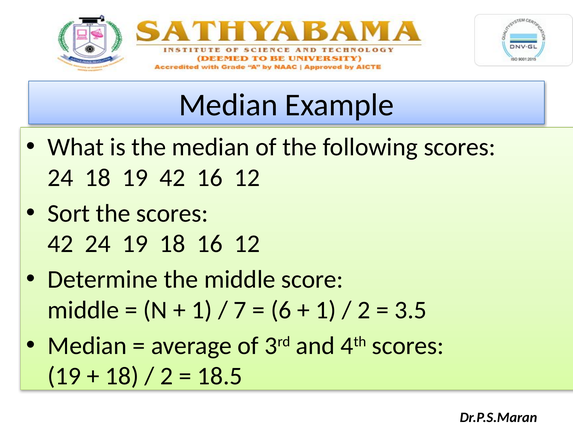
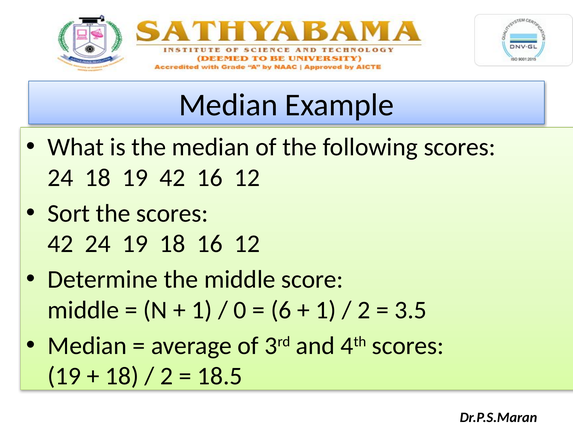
7: 7 -> 0
